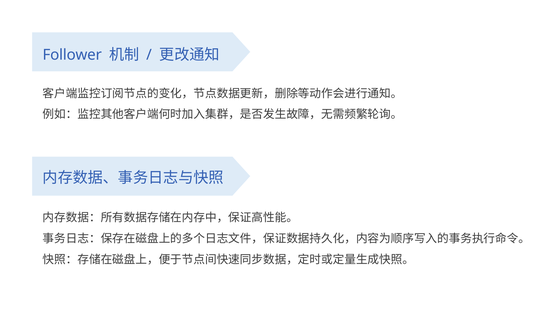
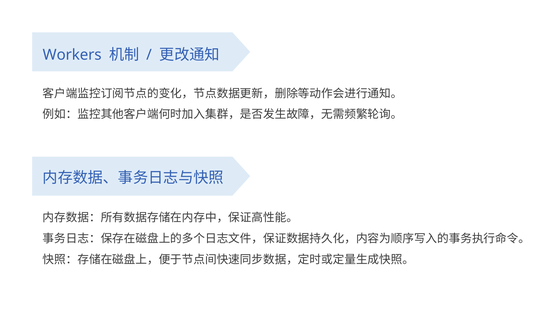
Follower: Follower -> Workers
